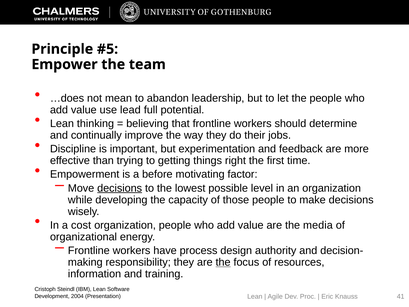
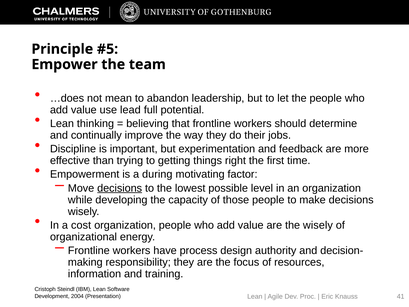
before: before -> during
the media: media -> wisely
the at (223, 262) underline: present -> none
